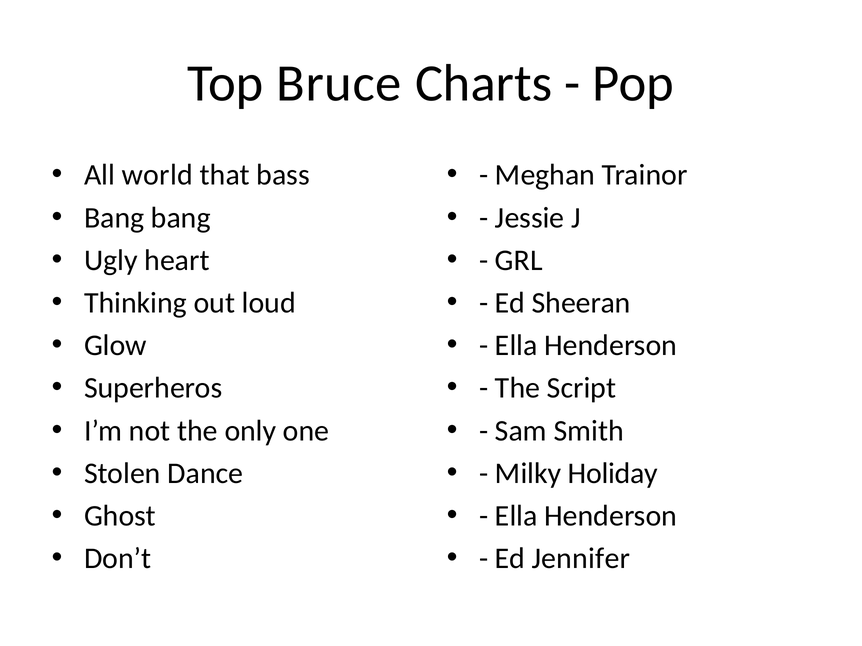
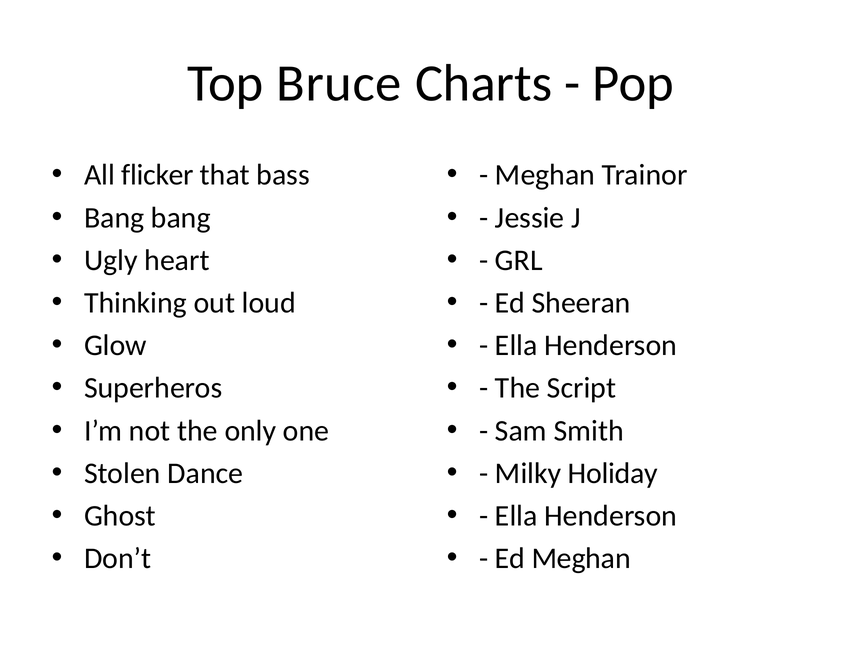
world: world -> flicker
Ed Jennifer: Jennifer -> Meghan
